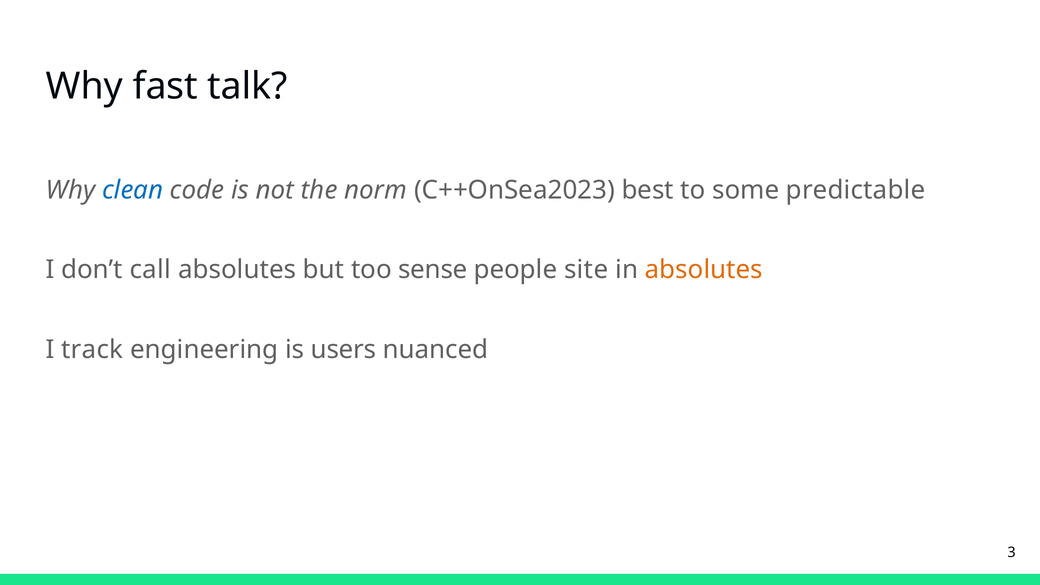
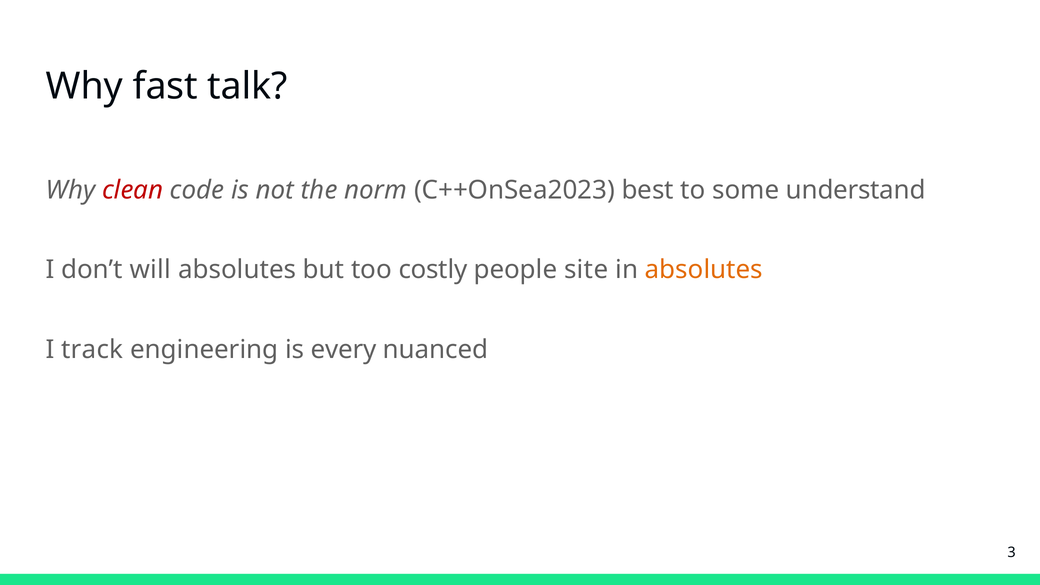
clean colour: blue -> red
predictable: predictable -> understand
call: call -> will
sense: sense -> costly
users: users -> every
